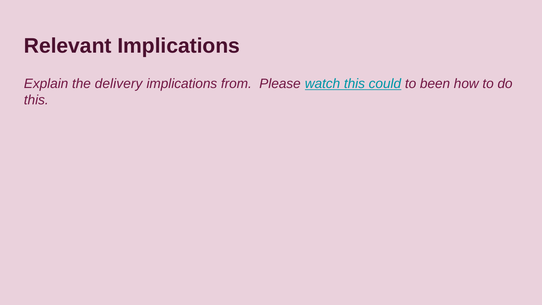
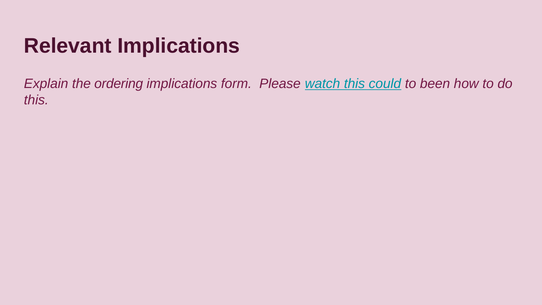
delivery: delivery -> ordering
from: from -> form
